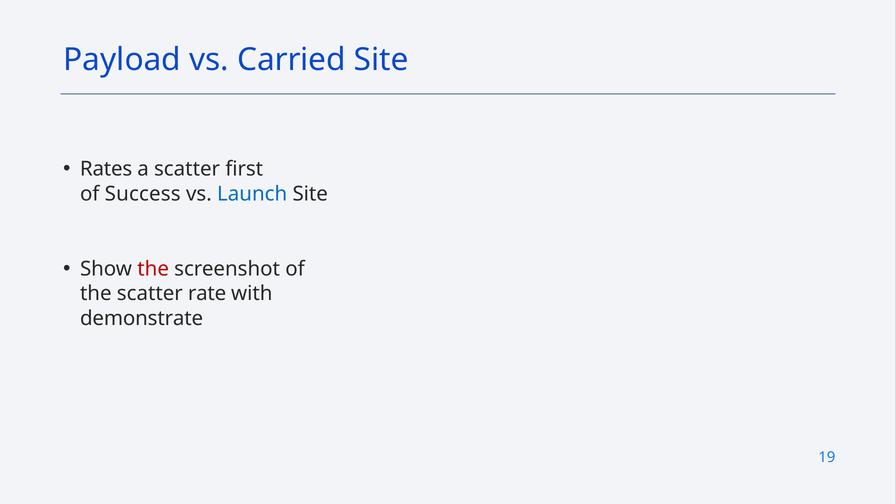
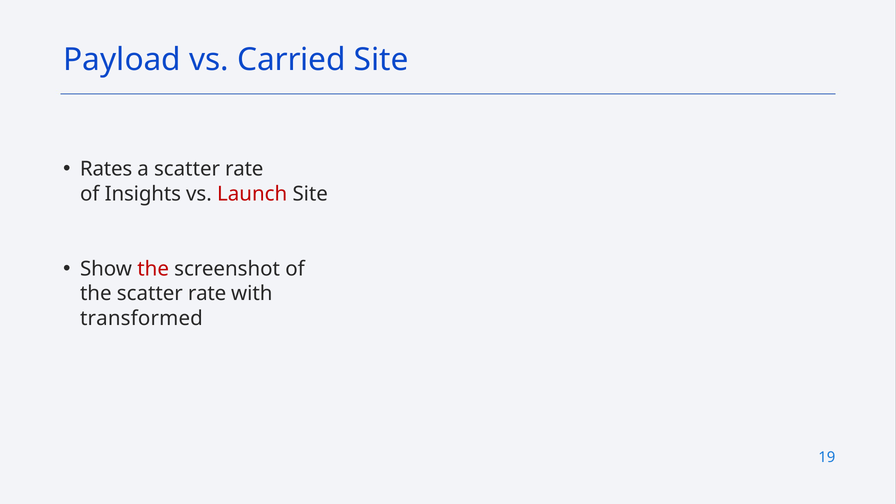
a scatter first: first -> rate
Success: Success -> Insights
Launch colour: blue -> red
demonstrate: demonstrate -> transformed
